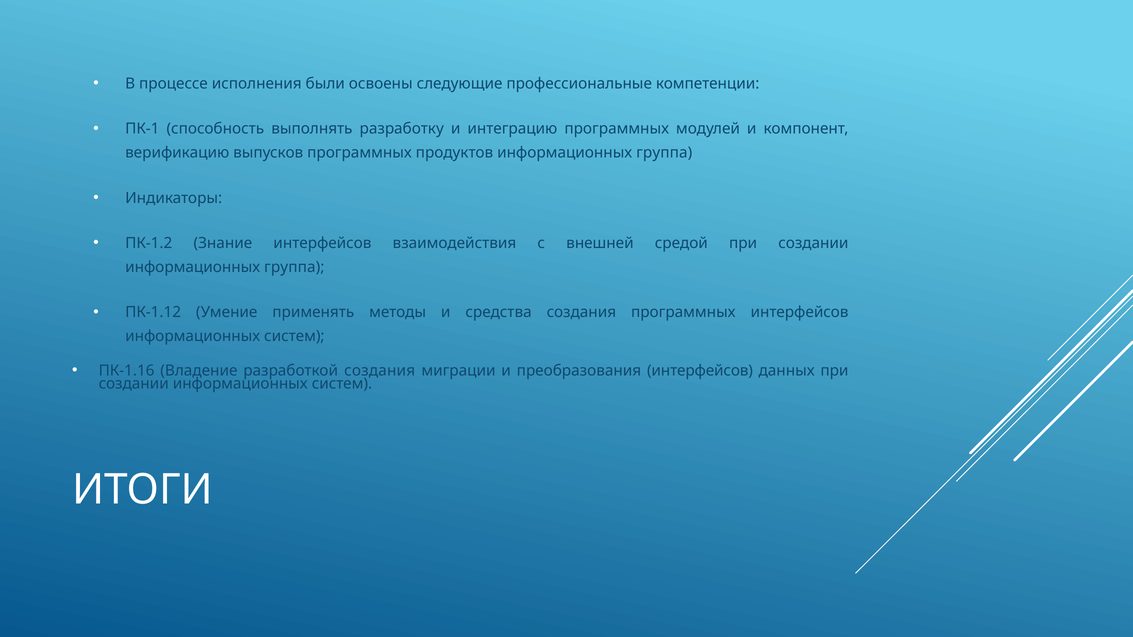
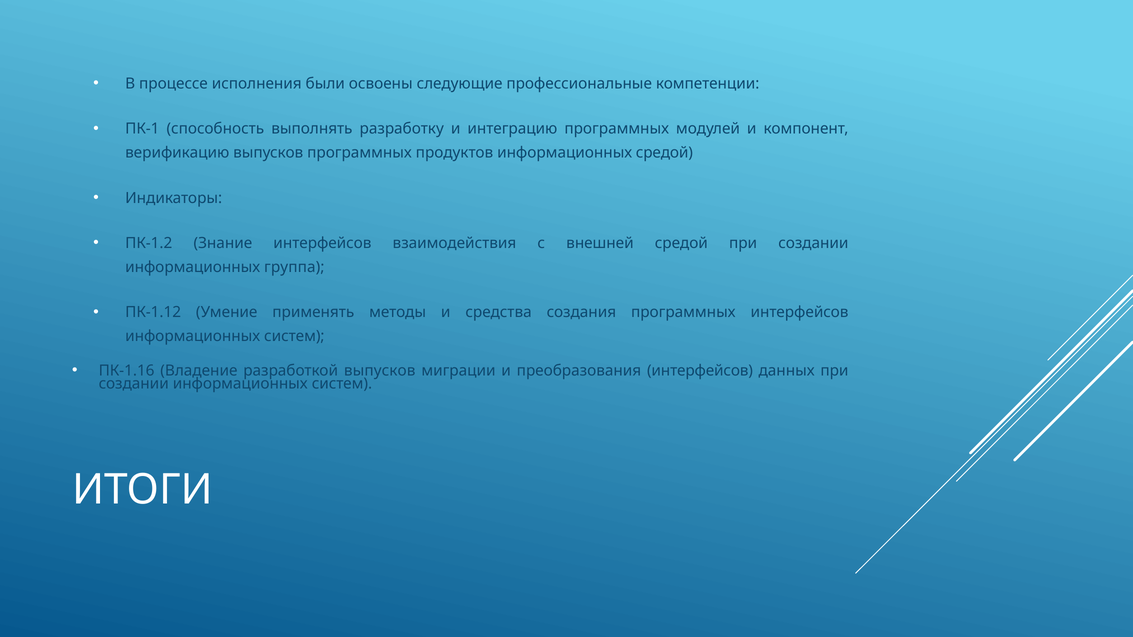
продуктов информационных группа: группа -> средой
разработкой создания: создания -> выпусков
